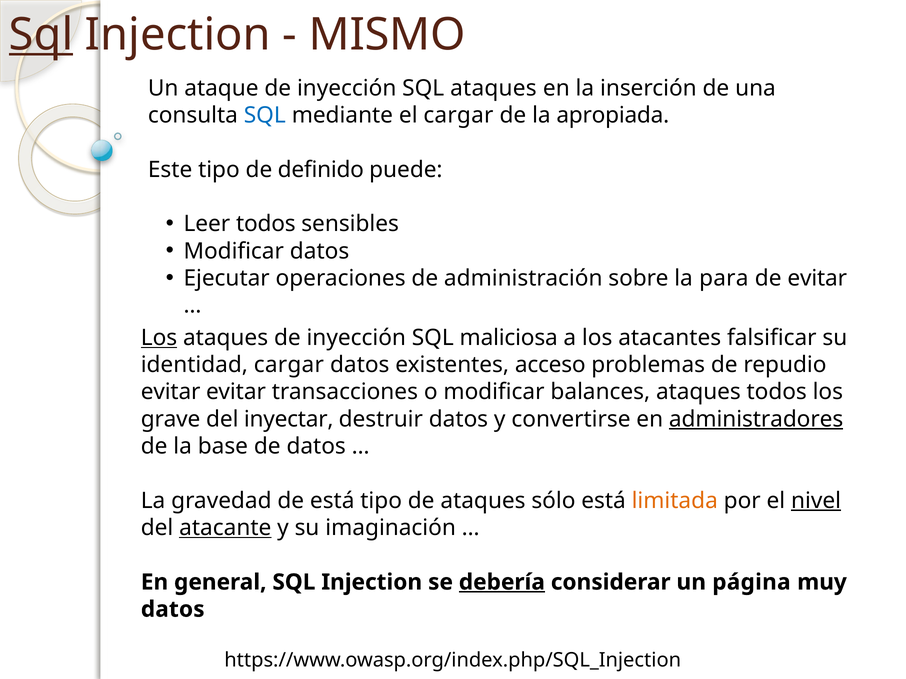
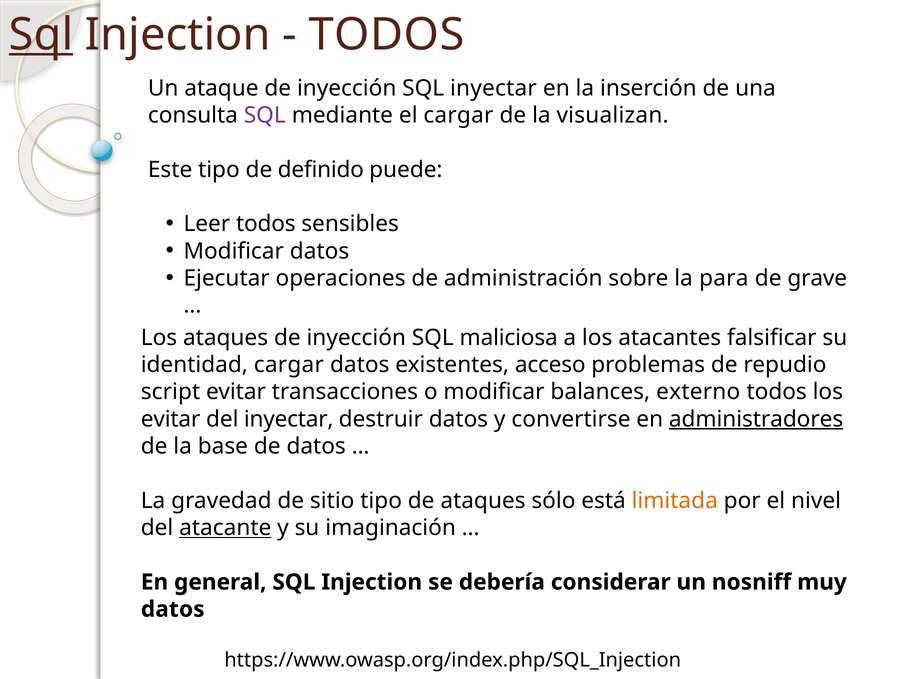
MISMO at (387, 35): MISMO -> TODOS
SQL ataques: ataques -> inyectar
SQL at (265, 115) colour: blue -> purple
apropiada: apropiada -> visualizan
de evitar: evitar -> grave
Los at (159, 338) underline: present -> none
evitar at (171, 392): evitar -> script
balances ataques: ataques -> externo
grave at (171, 419): grave -> evitar
de está: está -> sitio
nivel underline: present -> none
debería underline: present -> none
página: página -> nosniff
